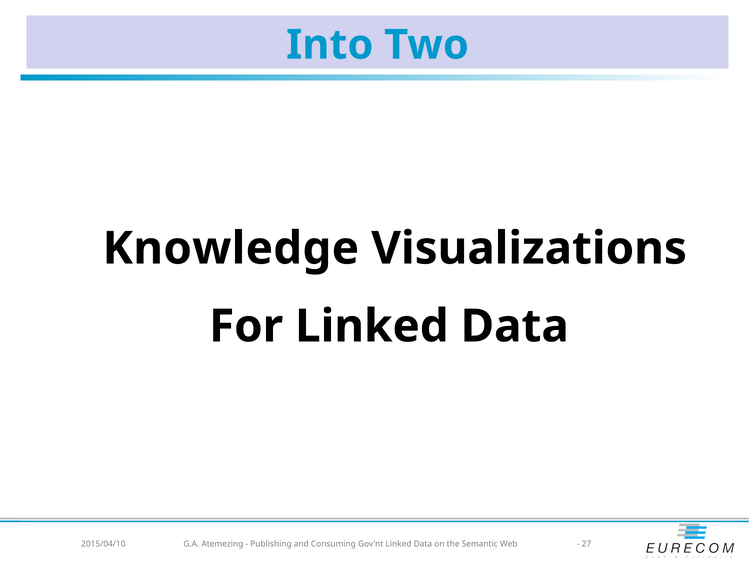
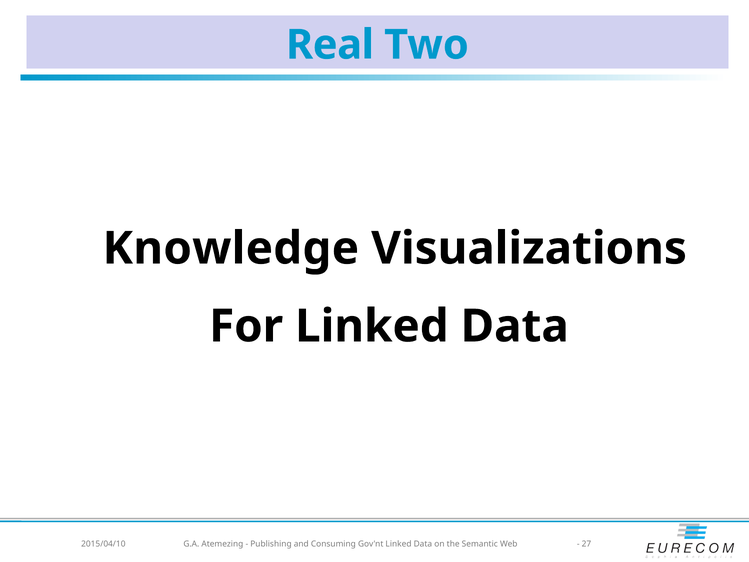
Into: Into -> Real
